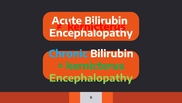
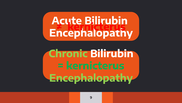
Chronic colour: light blue -> light green
